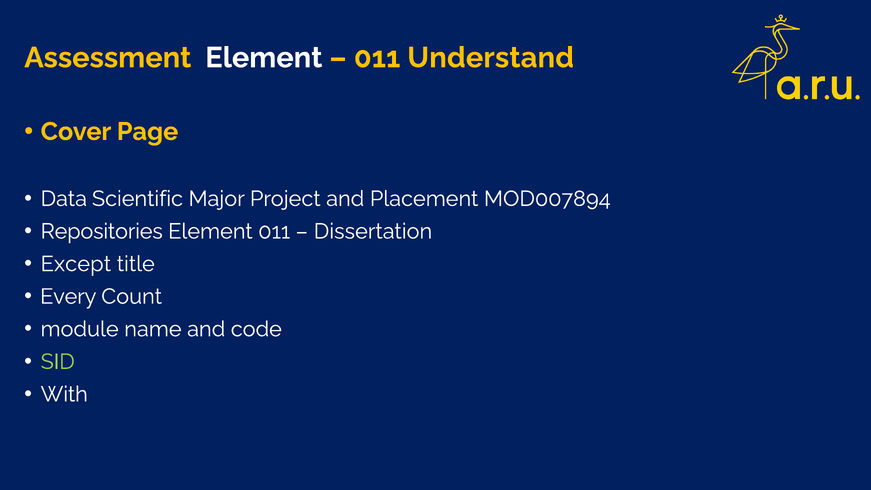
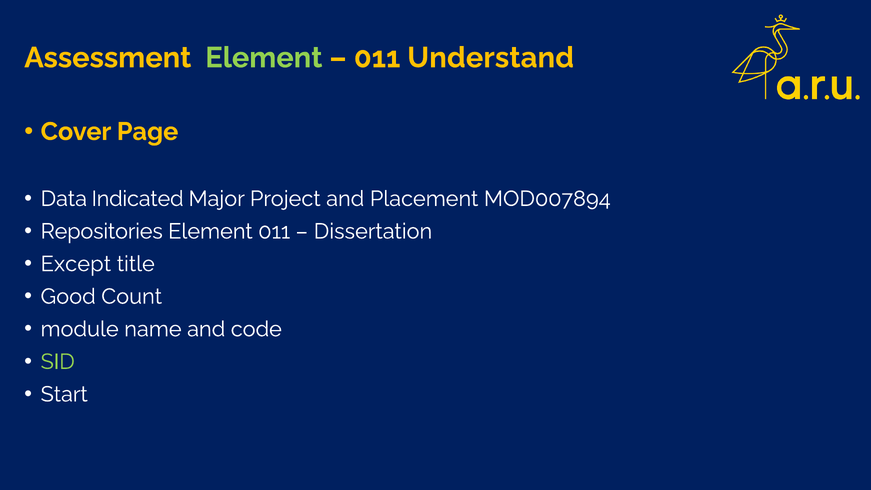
Element at (264, 58) colour: white -> light green
Scientific: Scientific -> Indicated
Every: Every -> Good
With: With -> Start
